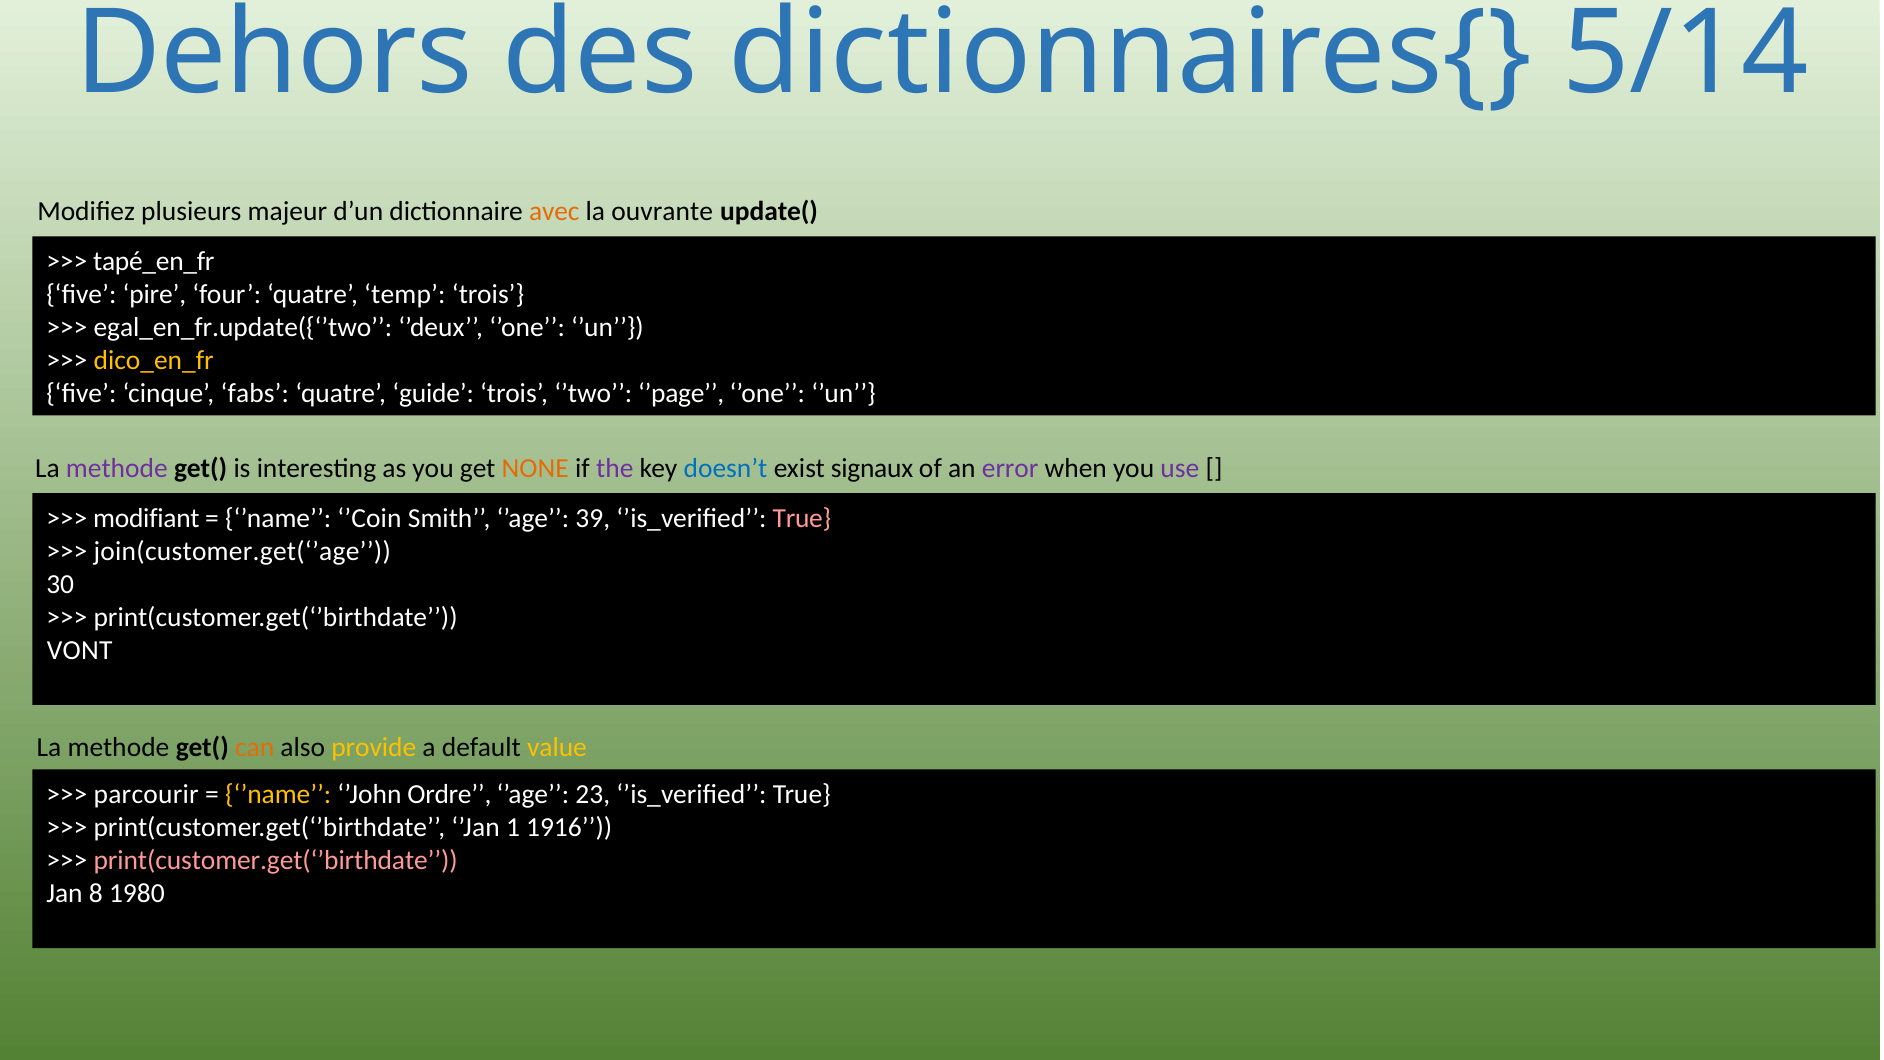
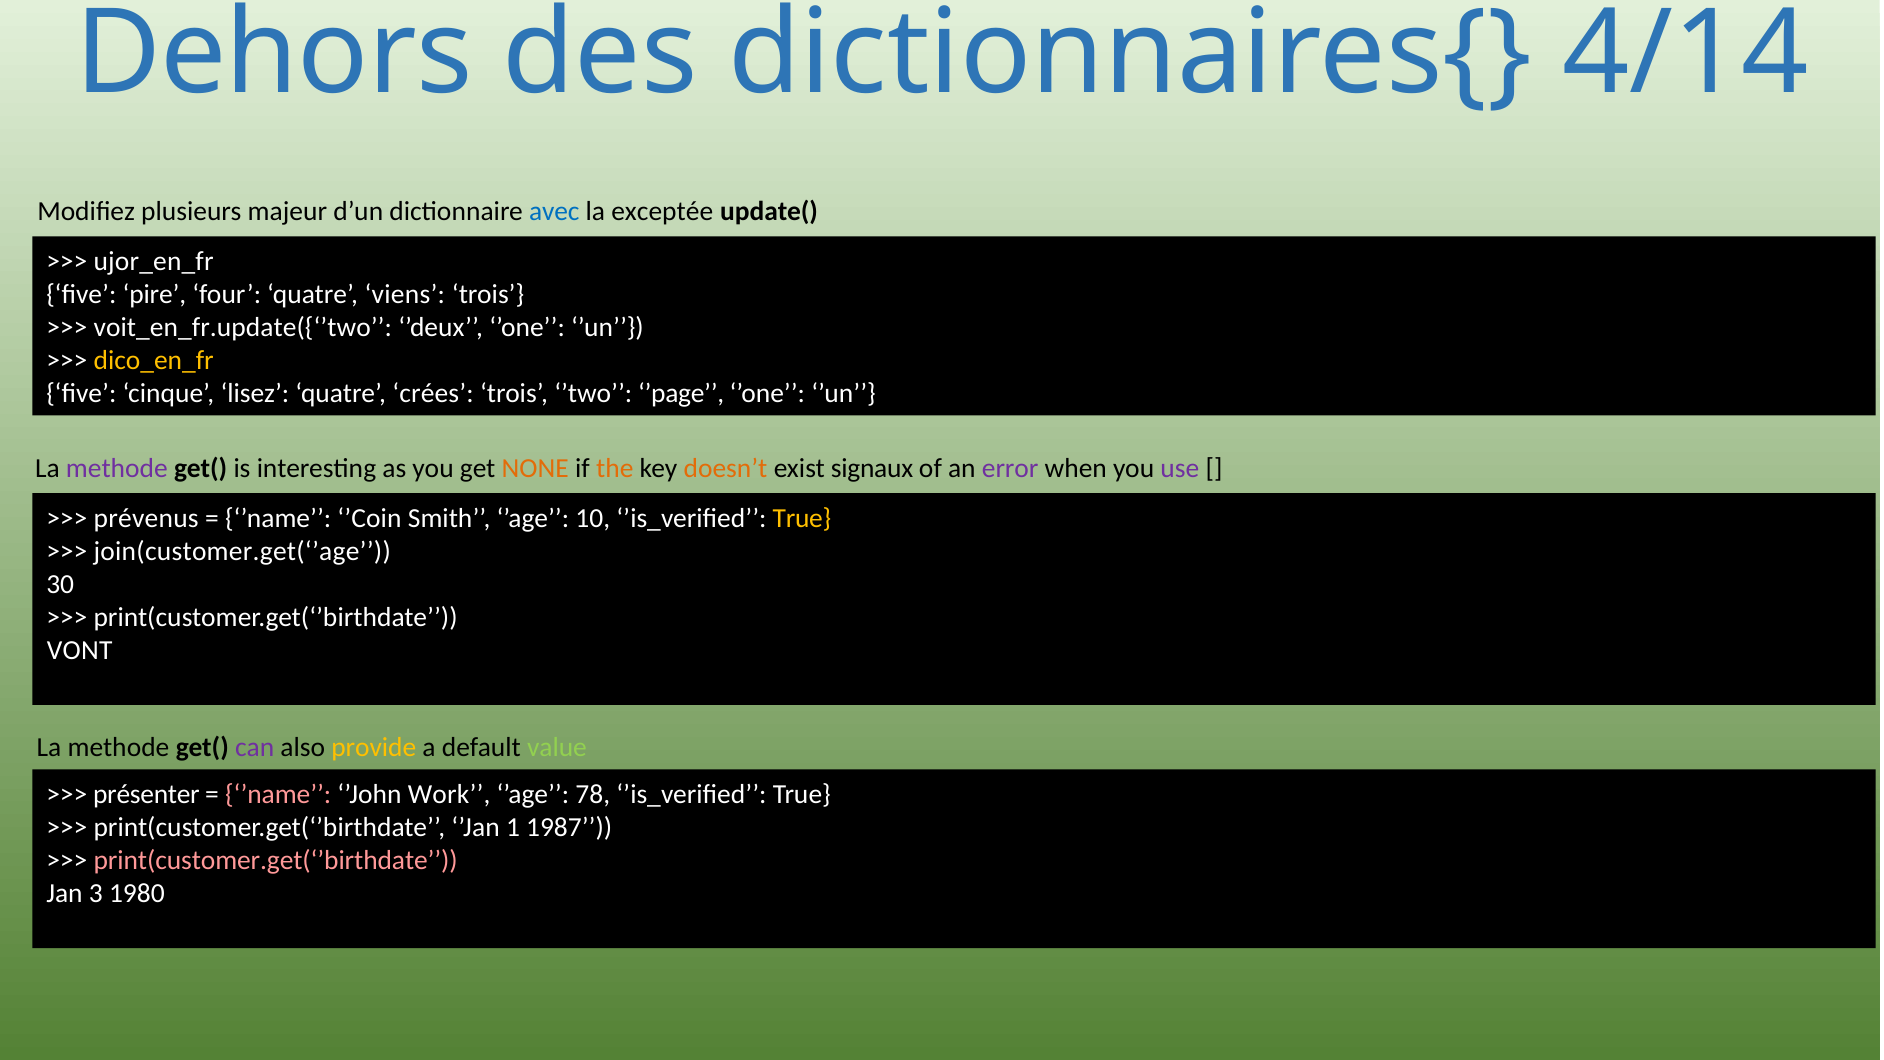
5/14: 5/14 -> 4/14
avec colour: orange -> blue
ouvrante: ouvrante -> exceptée
tapé_en_fr: tapé_en_fr -> ujor_en_fr
temp: temp -> viens
egal_en_fr.update({‘’two: egal_en_fr.update({‘’two -> voit_en_fr.update({‘’two
fabs: fabs -> lisez
guide: guide -> crées
the colour: purple -> orange
doesn’t colour: blue -> orange
modifiant: modifiant -> prévenus
39: 39 -> 10
True at (802, 518) colour: pink -> yellow
can colour: orange -> purple
value colour: yellow -> light green
parcourir: parcourir -> présenter
’name at (278, 795) colour: yellow -> pink
Ordre: Ordre -> Work
23: 23 -> 78
1916: 1916 -> 1987
8: 8 -> 3
